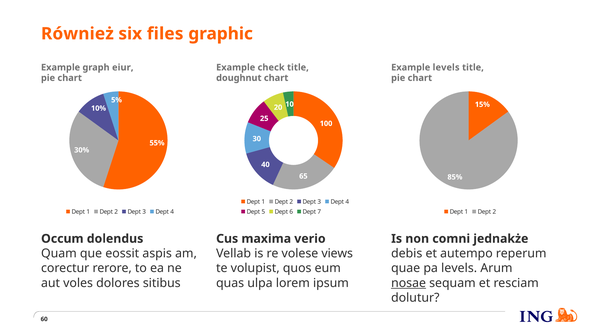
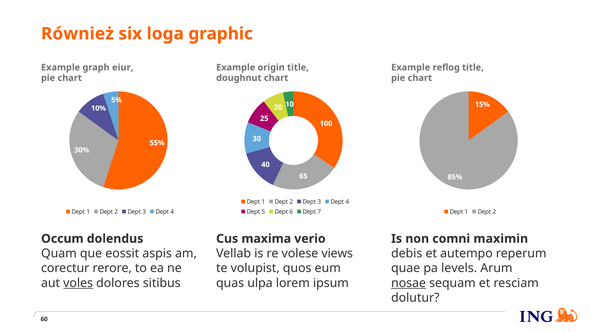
files: files -> loga
check: check -> origin
Example levels: levels -> reflog
jednakże: jednakże -> maximin
voles underline: none -> present
